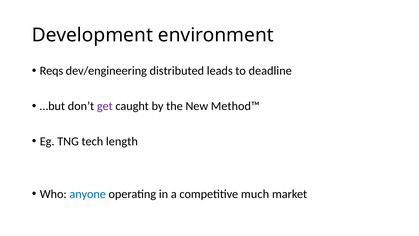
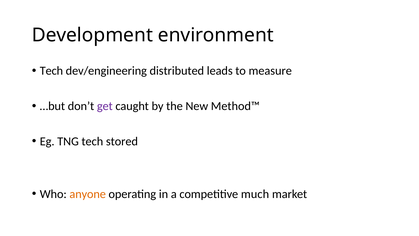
Reqs at (51, 71): Reqs -> Tech
deadline: deadline -> measure
length: length -> stored
anyone colour: blue -> orange
